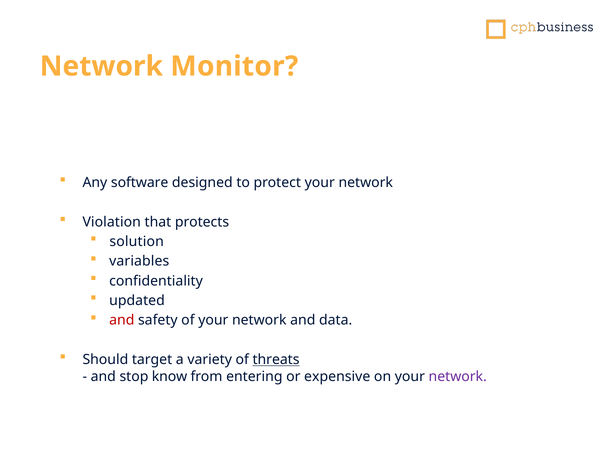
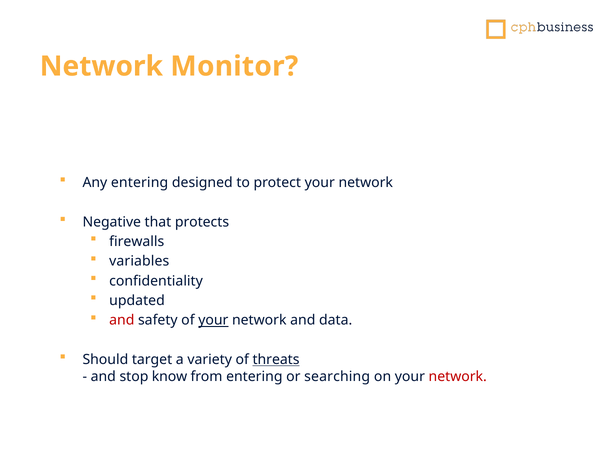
Any software: software -> entering
Violation: Violation -> Negative
solution: solution -> firewalls
your at (213, 320) underline: none -> present
expensive: expensive -> searching
network at (458, 377) colour: purple -> red
